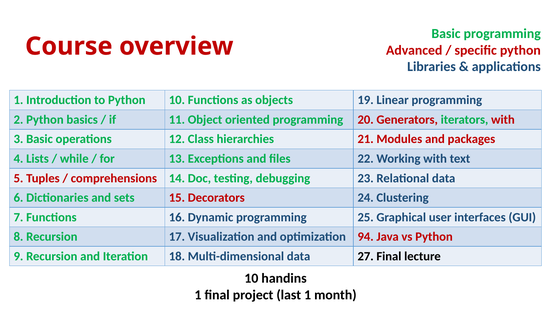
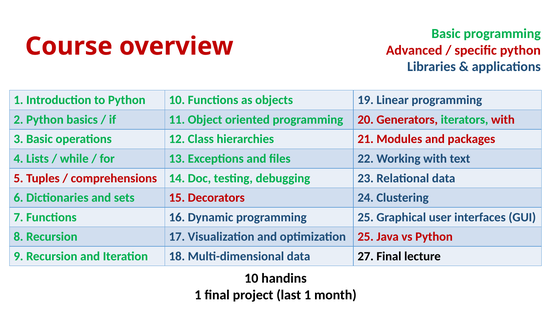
optimization 94: 94 -> 25
